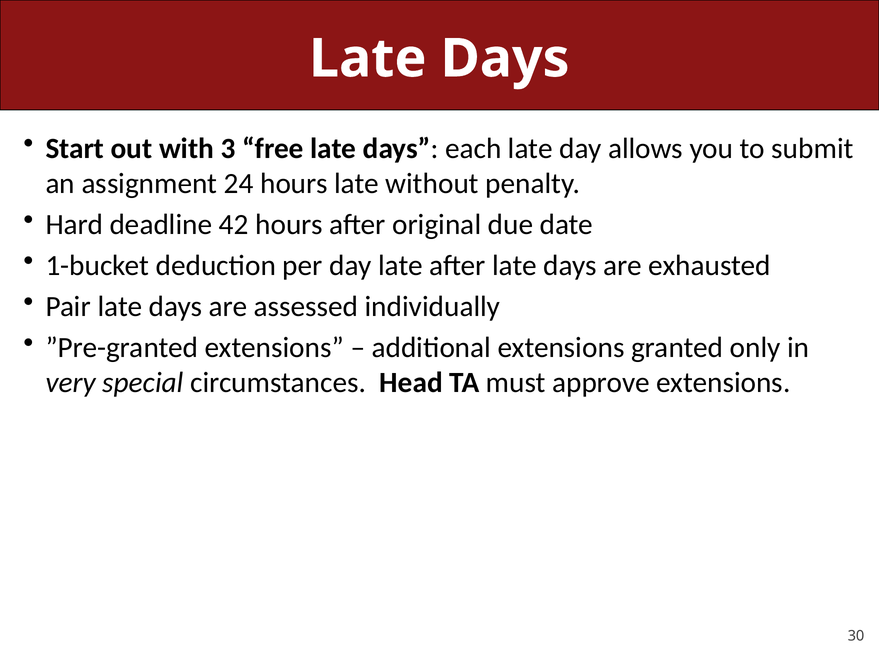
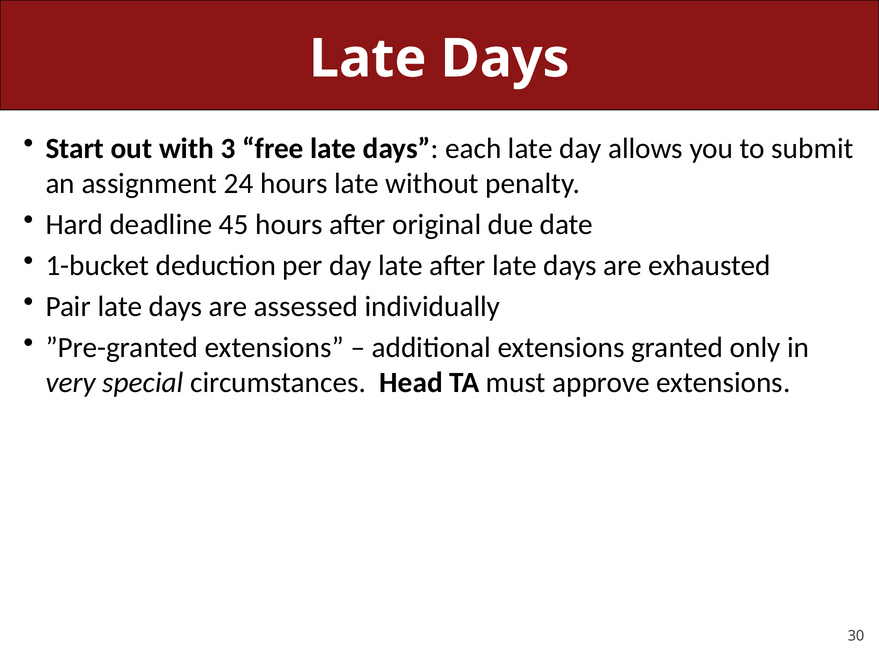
42: 42 -> 45
